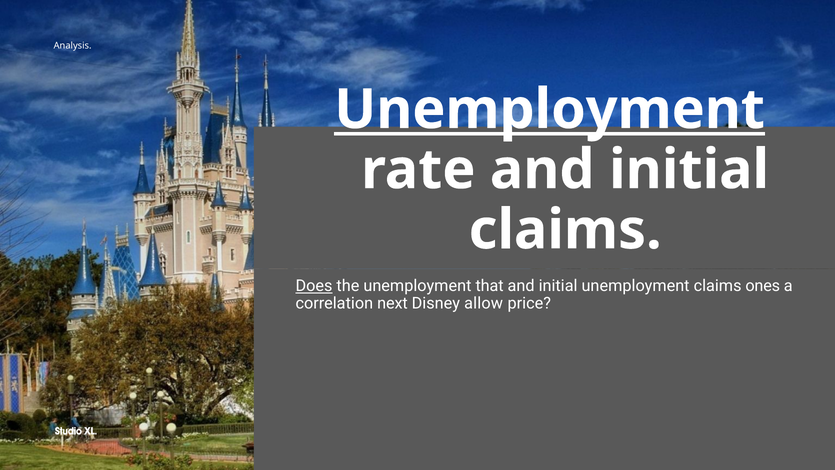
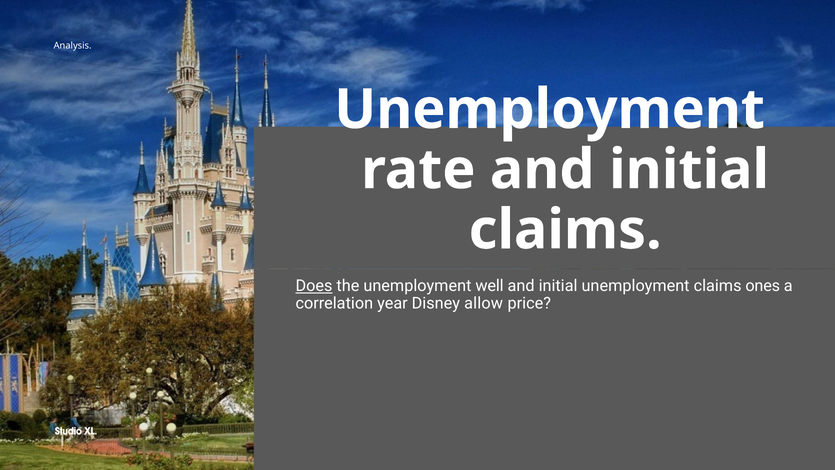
Unemployment at (550, 110) underline: present -> none
that: that -> well
next: next -> year
